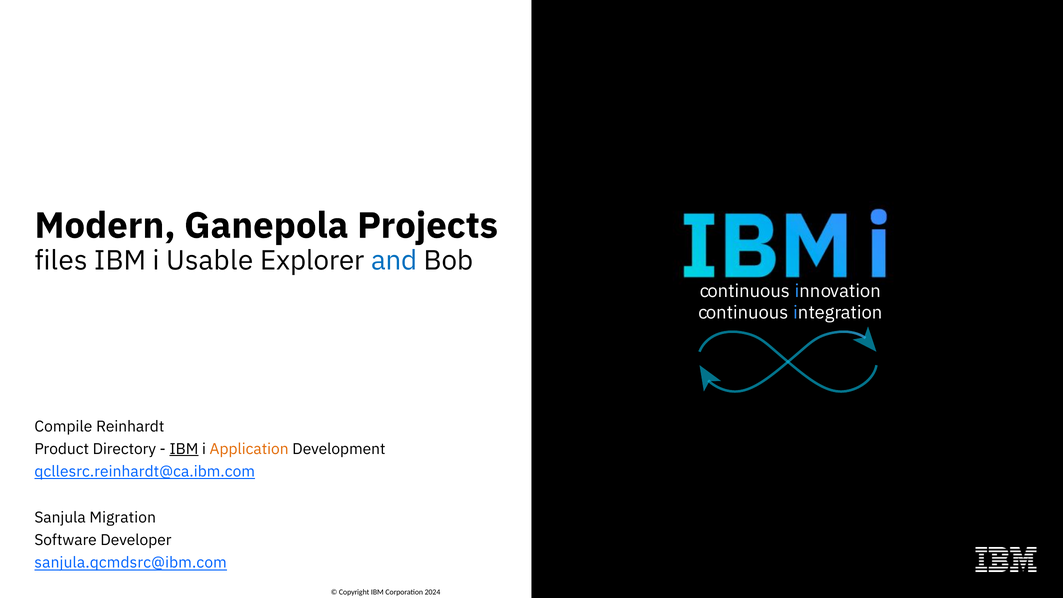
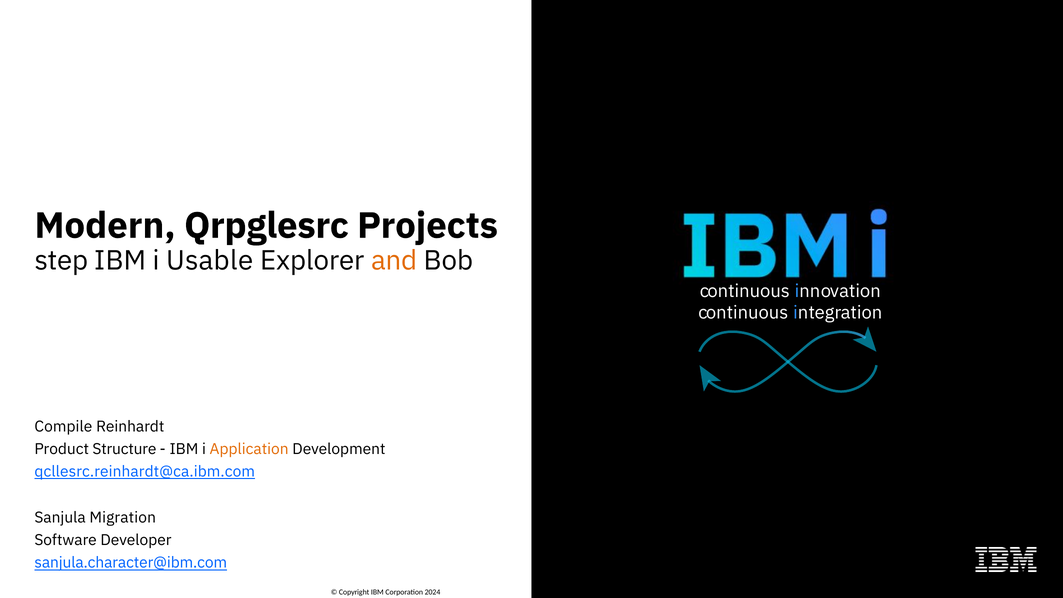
Ganepola: Ganepola -> Qrpglesrc
files: files -> step
and colour: blue -> orange
Directory: Directory -> Structure
IBM at (184, 449) underline: present -> none
sanjula.qcmdsrc@ibm.com: sanjula.qcmdsrc@ibm.com -> sanjula.character@ibm.com
